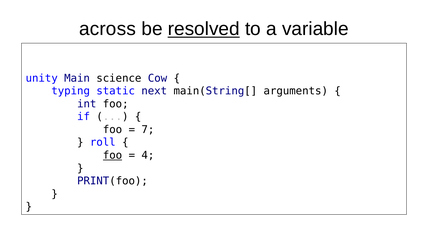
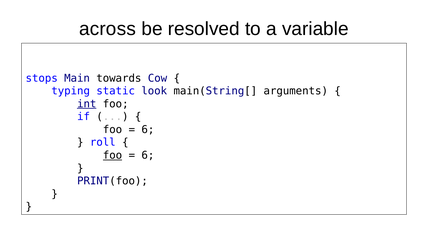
resolved underline: present -> none
unity: unity -> stops
science: science -> towards
next: next -> look
int underline: none -> present
7 at (148, 129): 7 -> 6
4 at (148, 155): 4 -> 6
